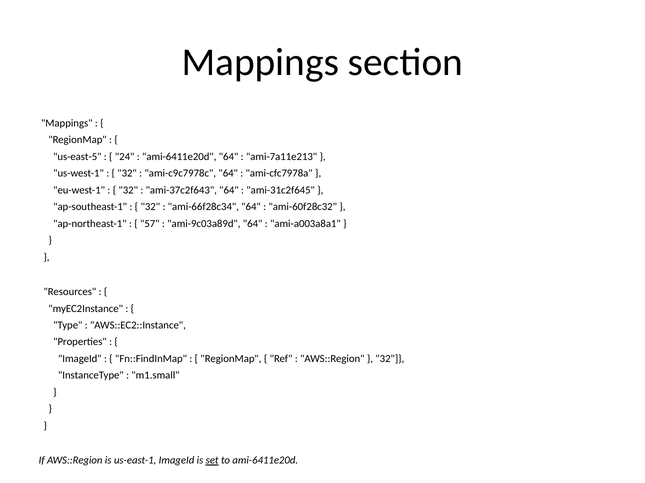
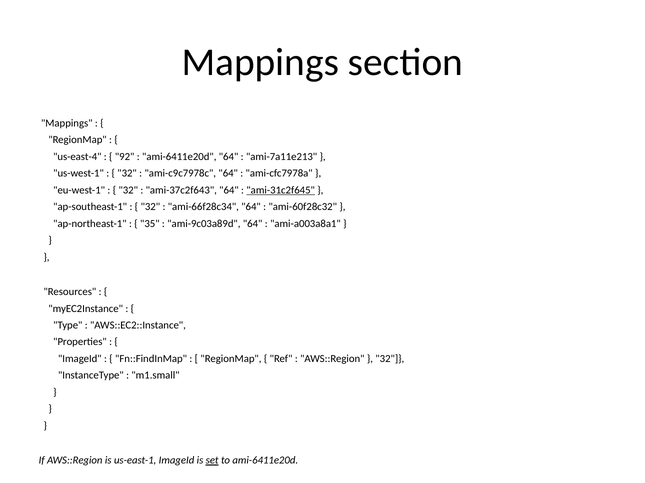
us-east-5: us-east-5 -> us-east-4
24: 24 -> 92
ami-31c2f645 underline: none -> present
57: 57 -> 35
